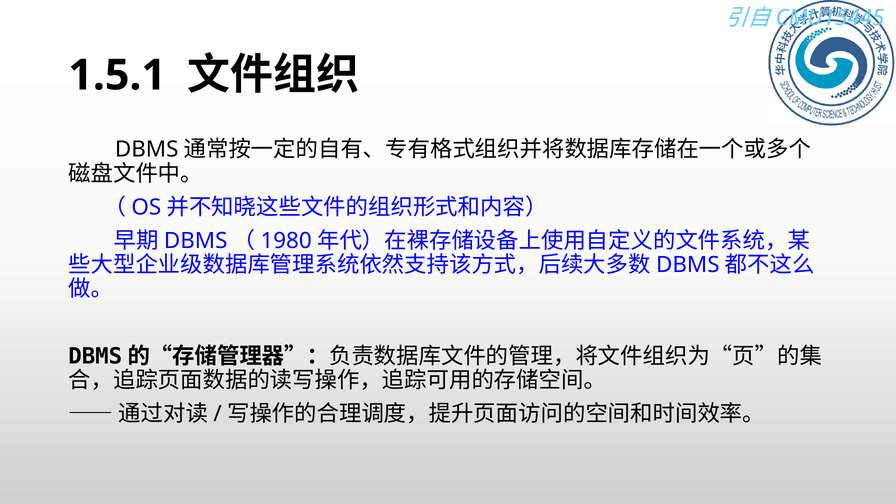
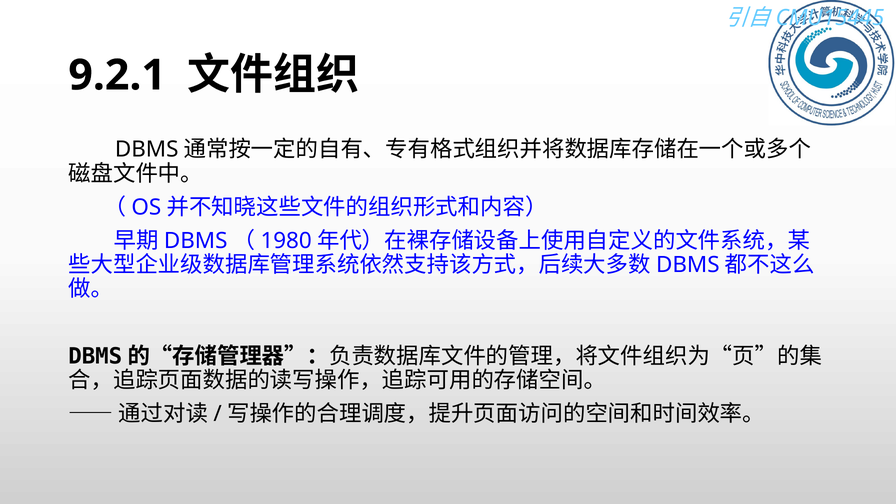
1.5.1: 1.5.1 -> 9.2.1
